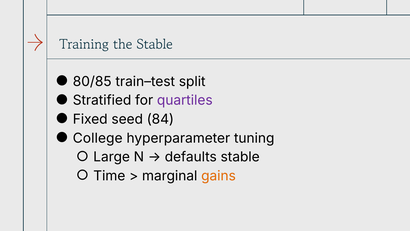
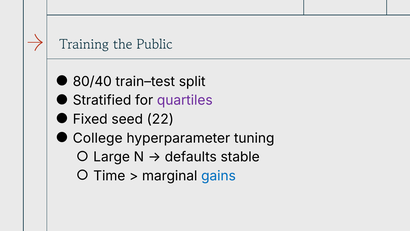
the Stable: Stable -> Public
80/85: 80/85 -> 80/40
84: 84 -> 22
gains colour: orange -> blue
